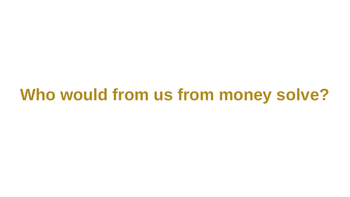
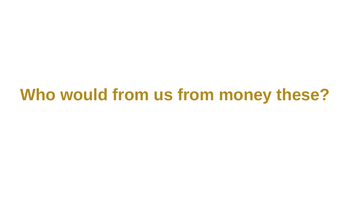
solve: solve -> these
